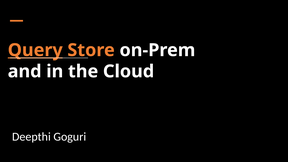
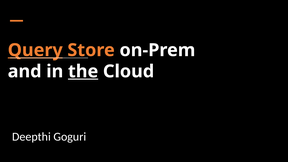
the underline: none -> present
